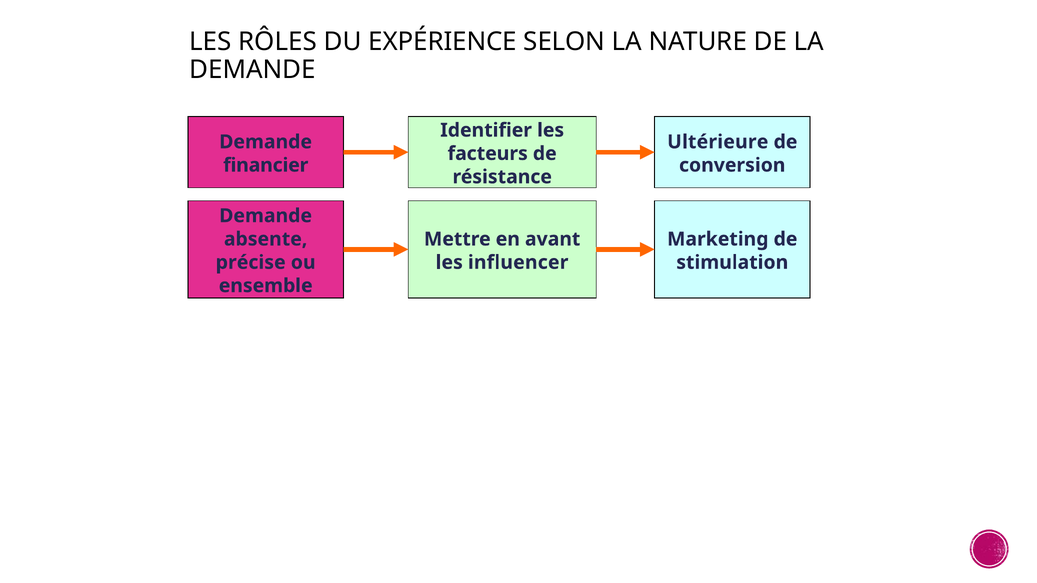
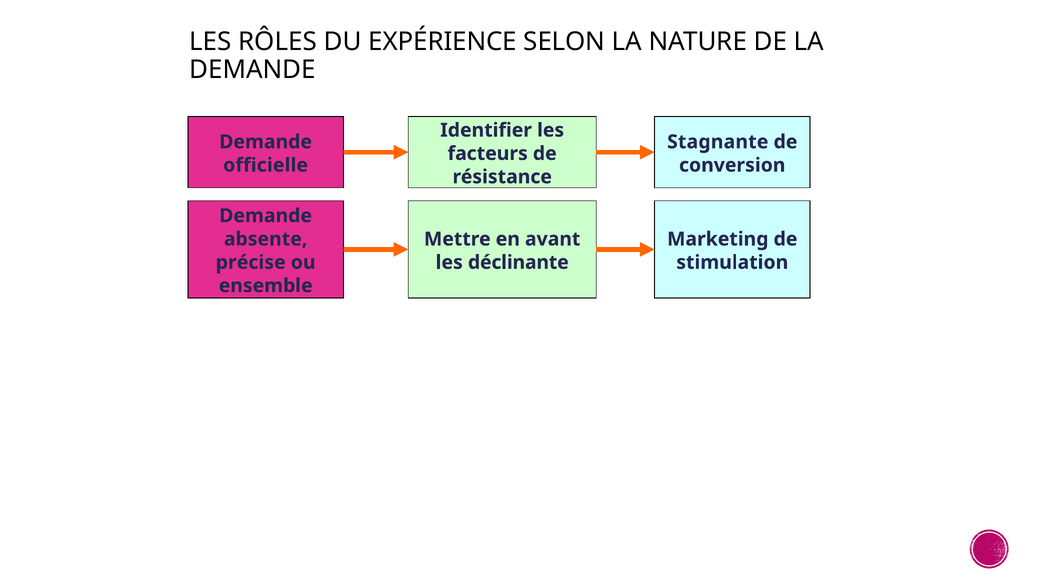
Ultérieure: Ultérieure -> Stagnante
financier: financier -> officielle
influencer: influencer -> déclinante
